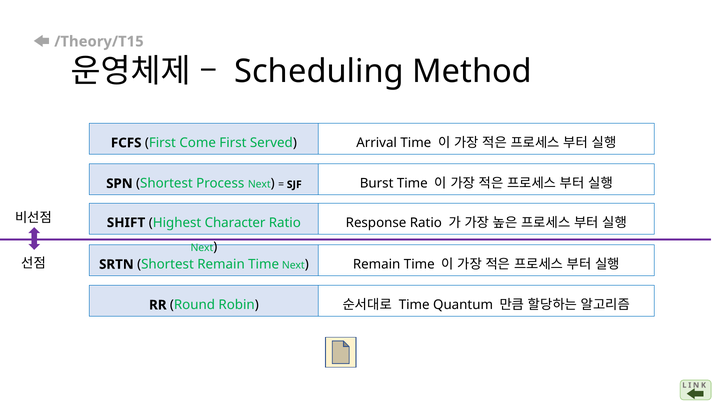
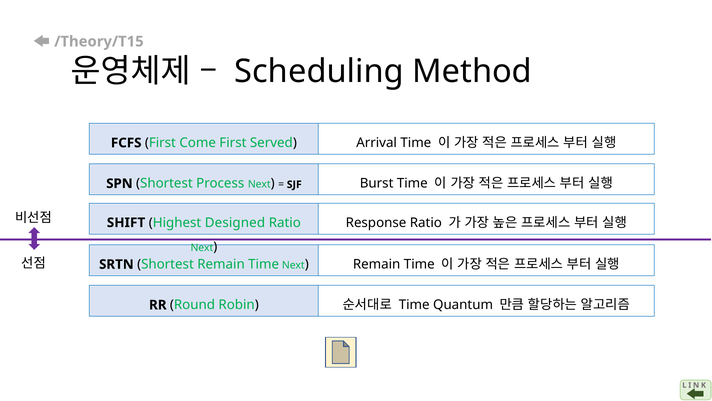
Character: Character -> Designed
